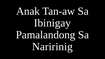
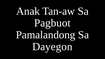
Ibinigay: Ibinigay -> Pagbuot
Naririnig: Naririnig -> Dayegon
